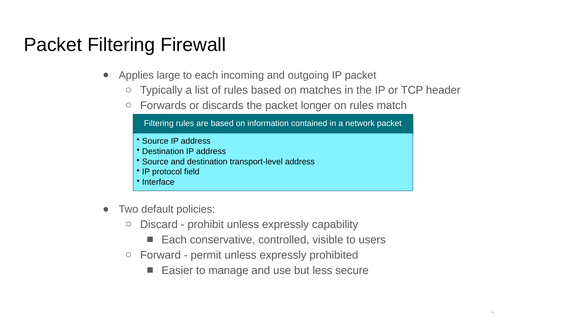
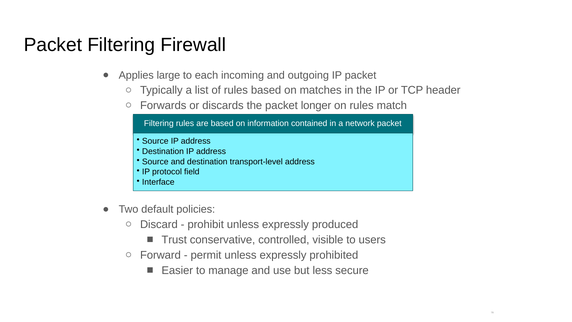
capability: capability -> produced
Each at (174, 240): Each -> Trust
